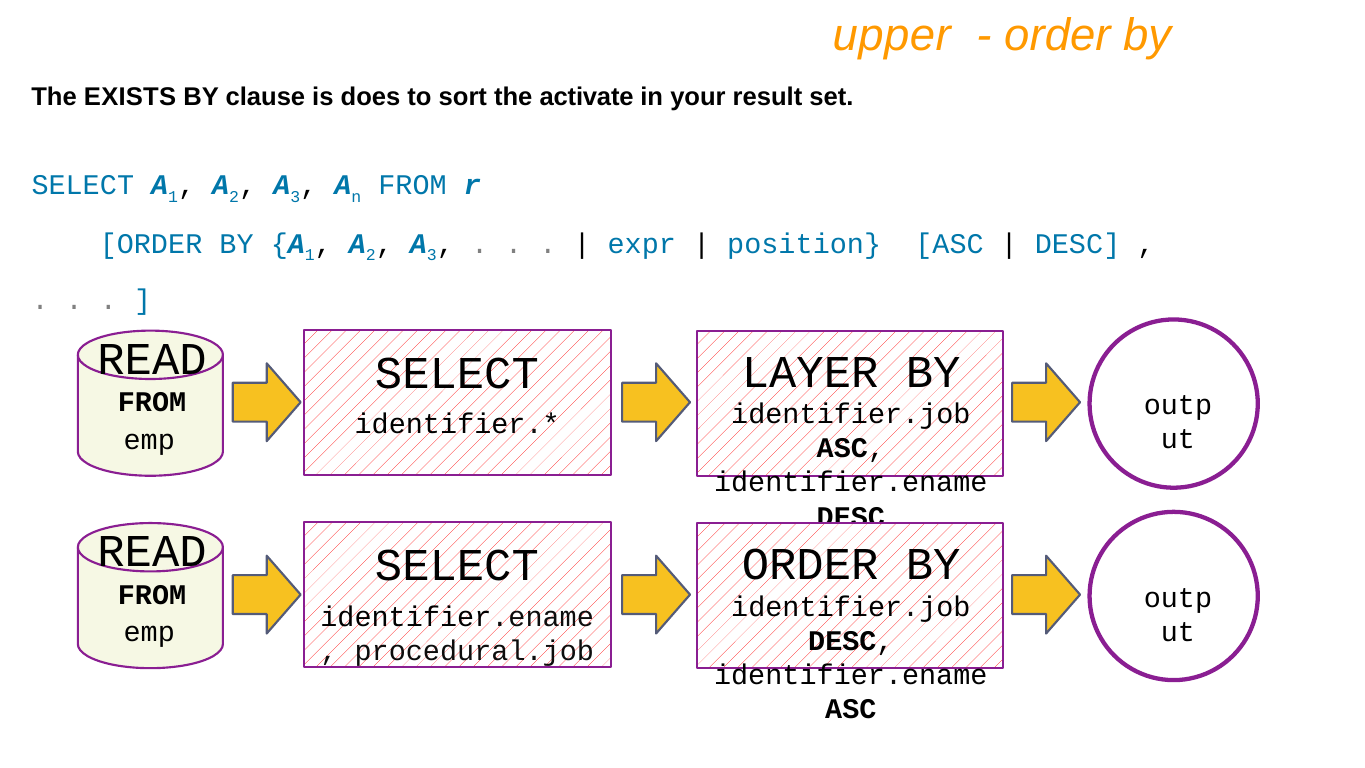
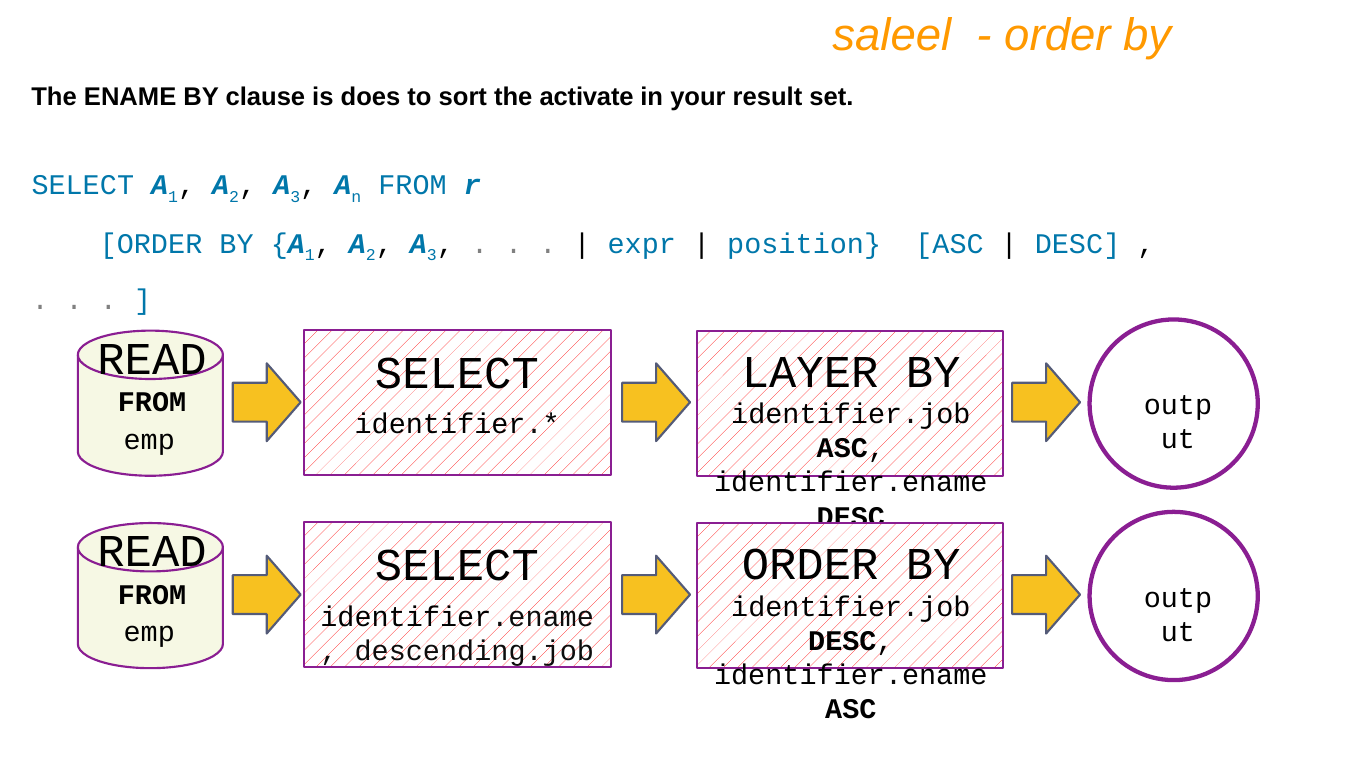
upper: upper -> saleel
EXISTS: EXISTS -> ENAME
procedural.job: procedural.job -> descending.job
